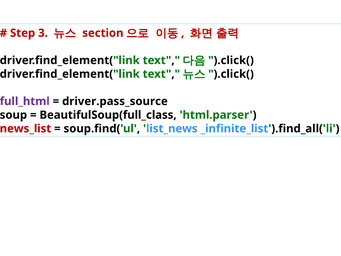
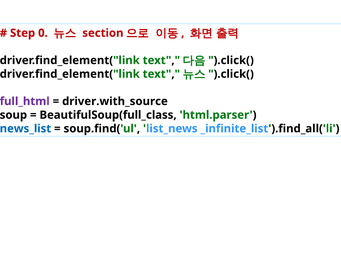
3: 3 -> 0
driver.pass_source: driver.pass_source -> driver.with_source
news_list colour: red -> blue
